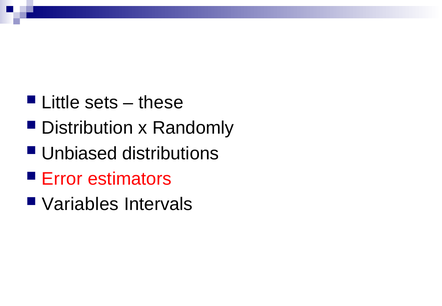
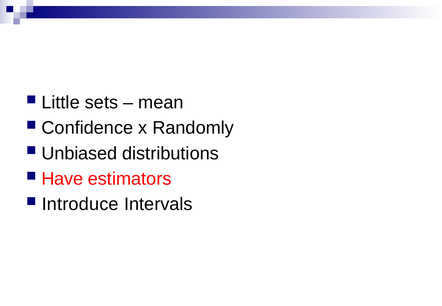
these: these -> mean
Distribution: Distribution -> Confidence
Error: Error -> Have
Variables: Variables -> Introduce
